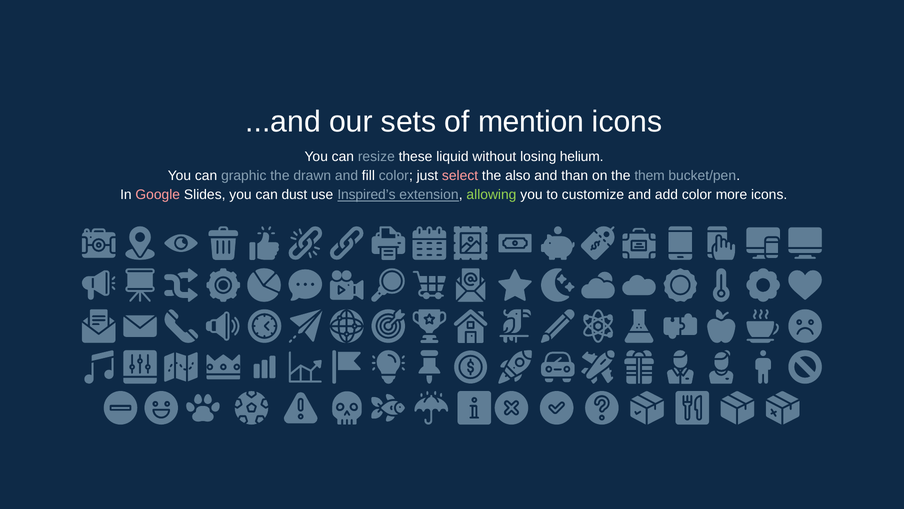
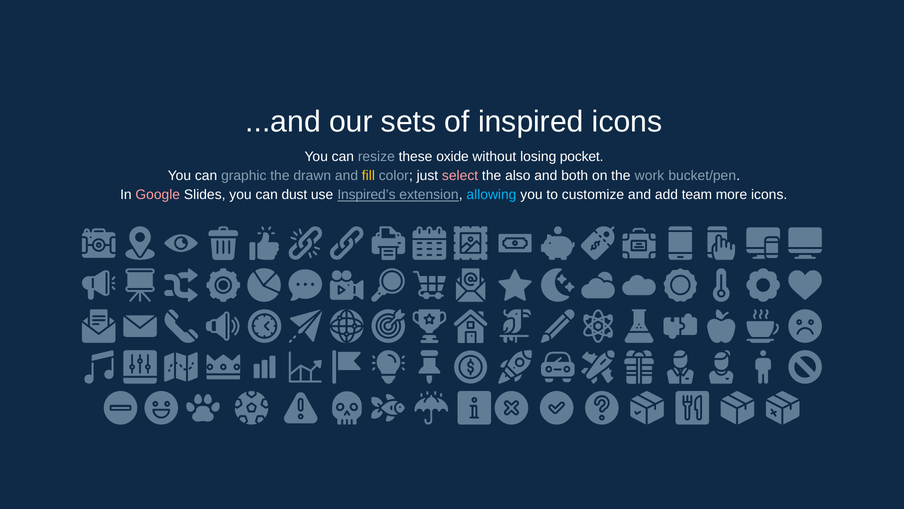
mention: mention -> inspired
liquid: liquid -> oxide
helium: helium -> pocket
fill colour: white -> yellow
than: than -> both
them: them -> work
allowing colour: light green -> light blue
add color: color -> team
